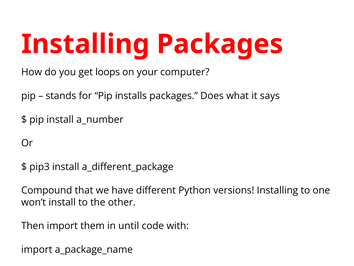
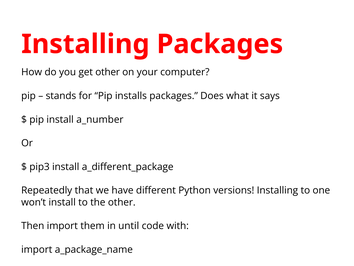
get loops: loops -> other
Compound: Compound -> Repeatedly
